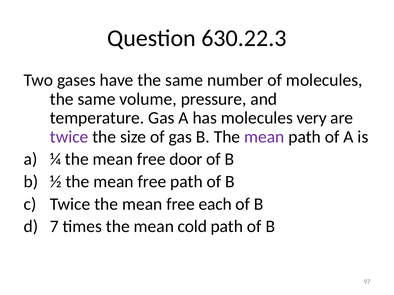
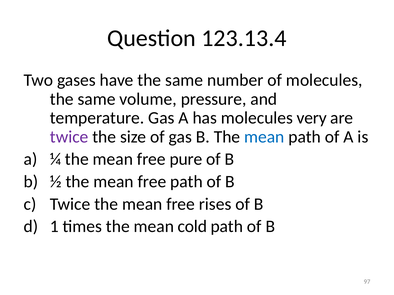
630.22.3: 630.22.3 -> 123.13.4
mean at (264, 137) colour: purple -> blue
door: door -> pure
each: each -> rises
7: 7 -> 1
